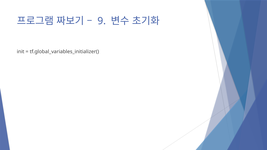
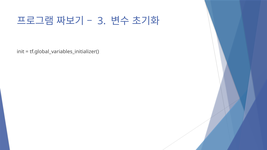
9: 9 -> 3
